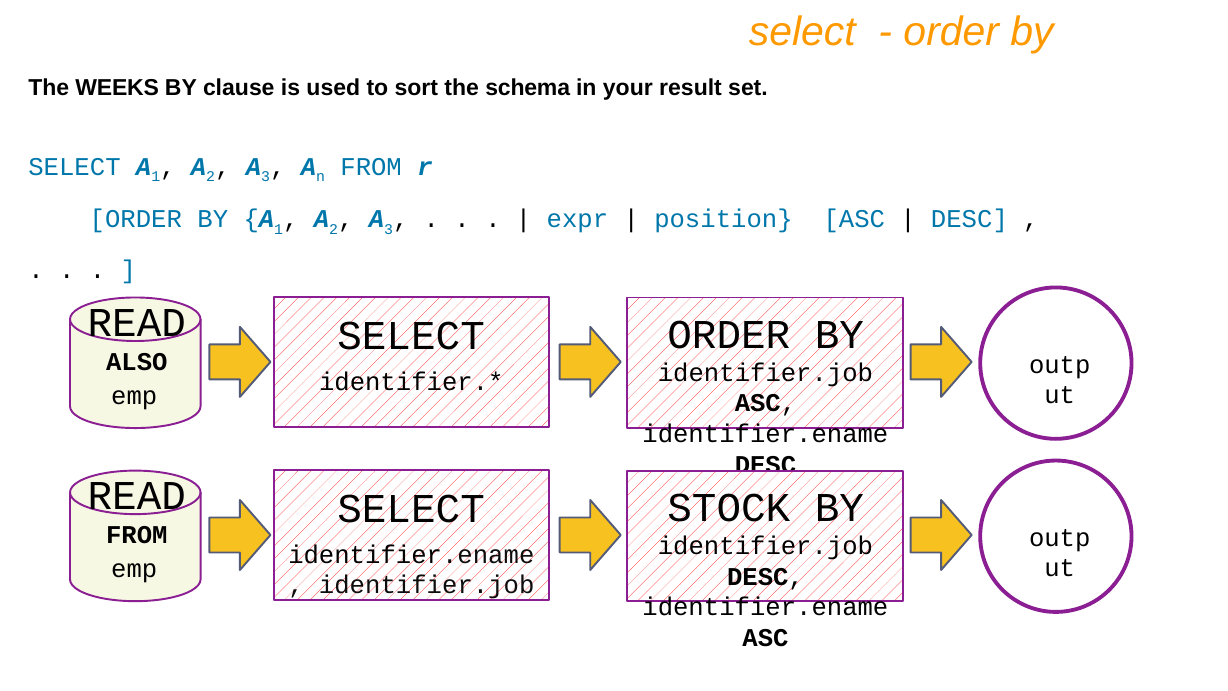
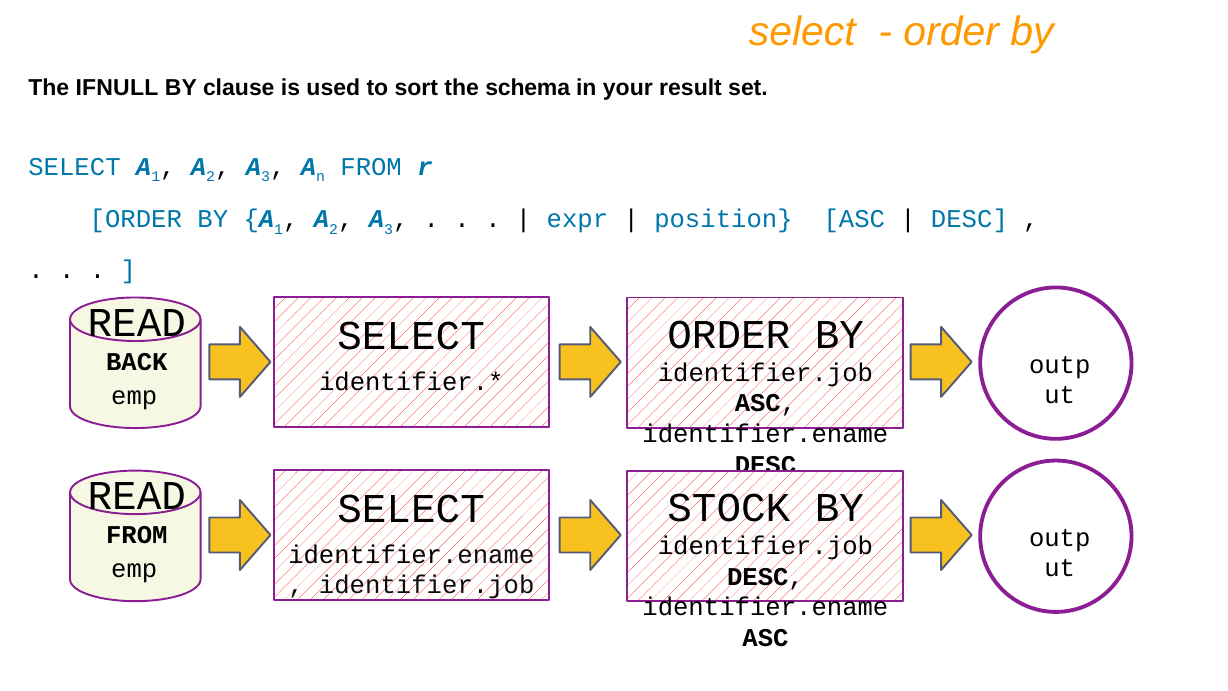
WEEKS: WEEKS -> IFNULL
ALSO: ALSO -> BACK
